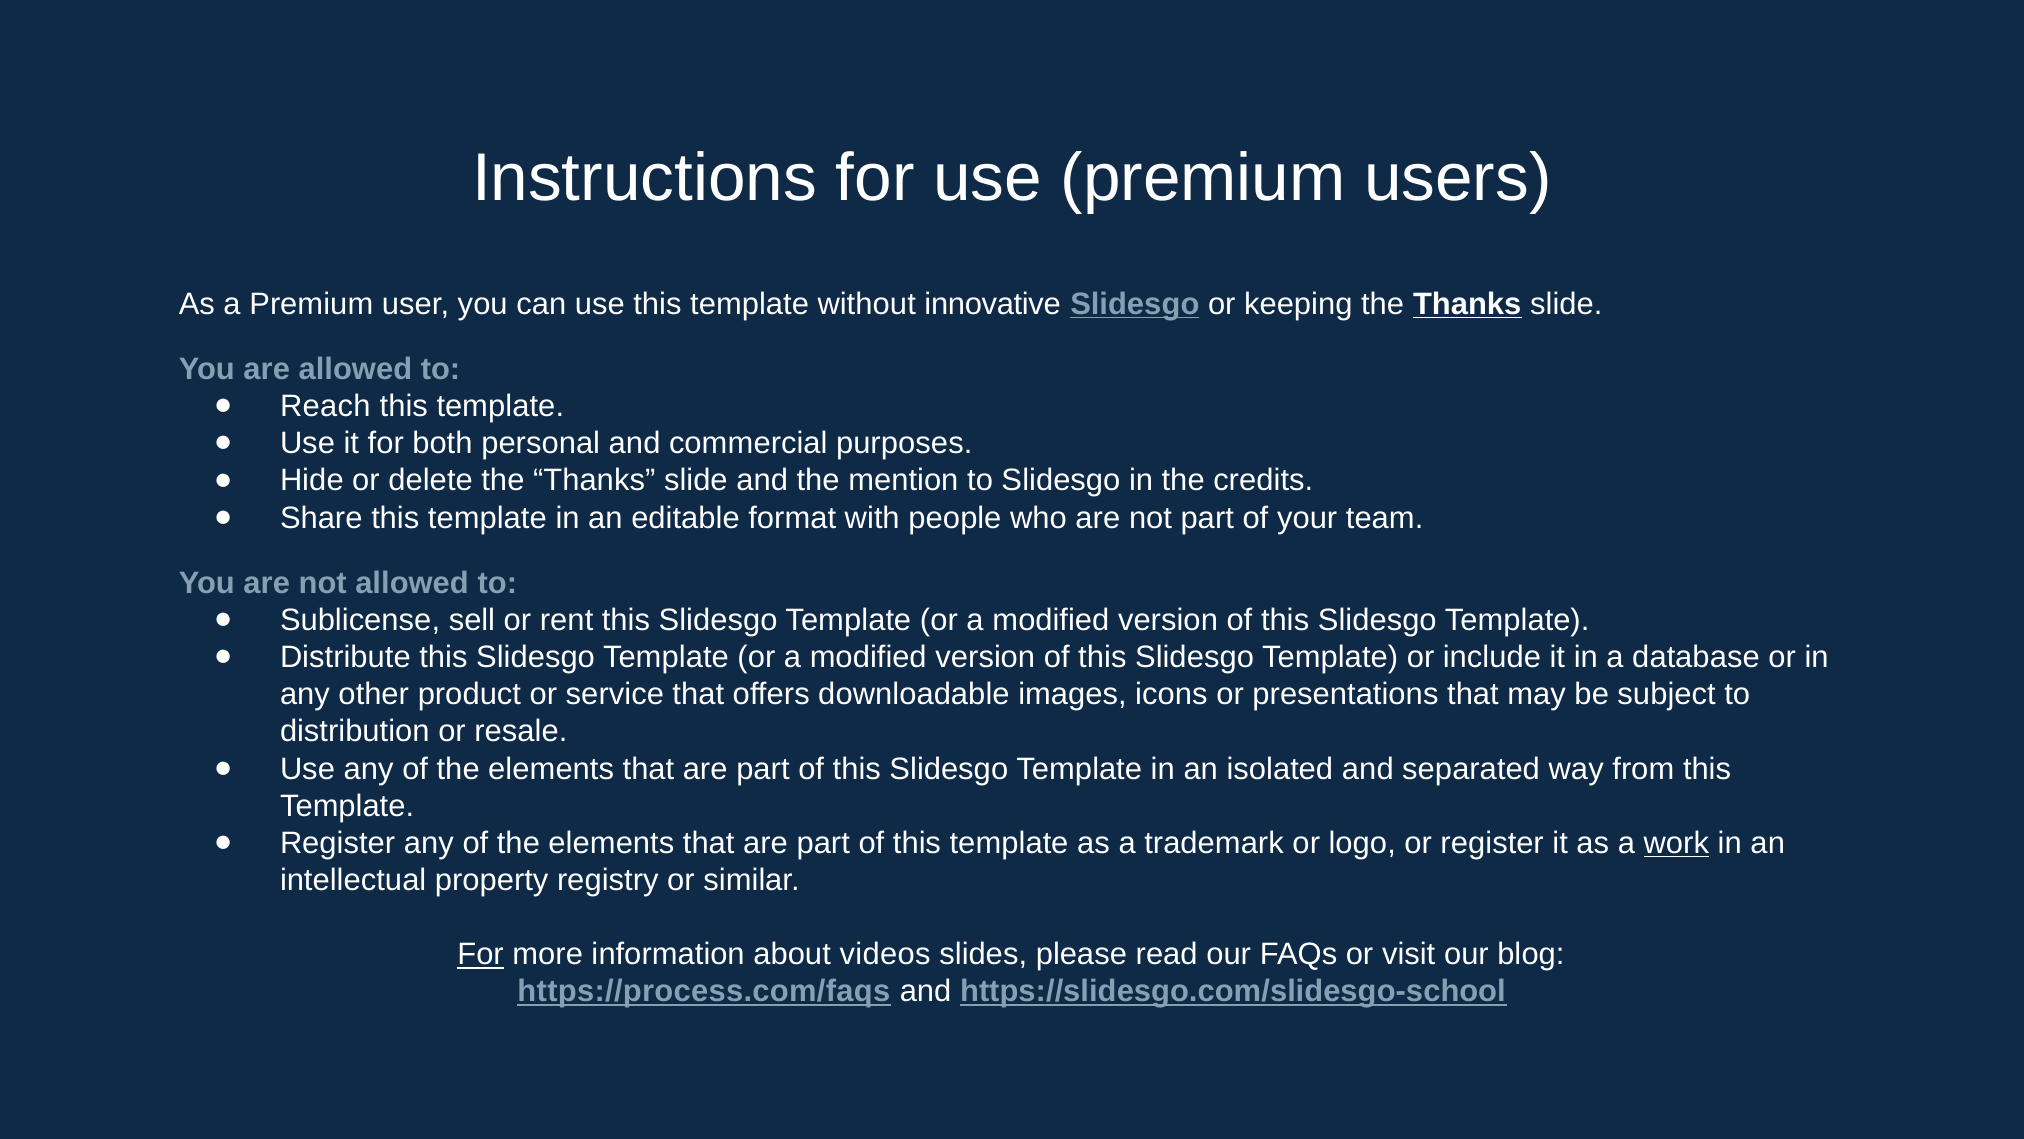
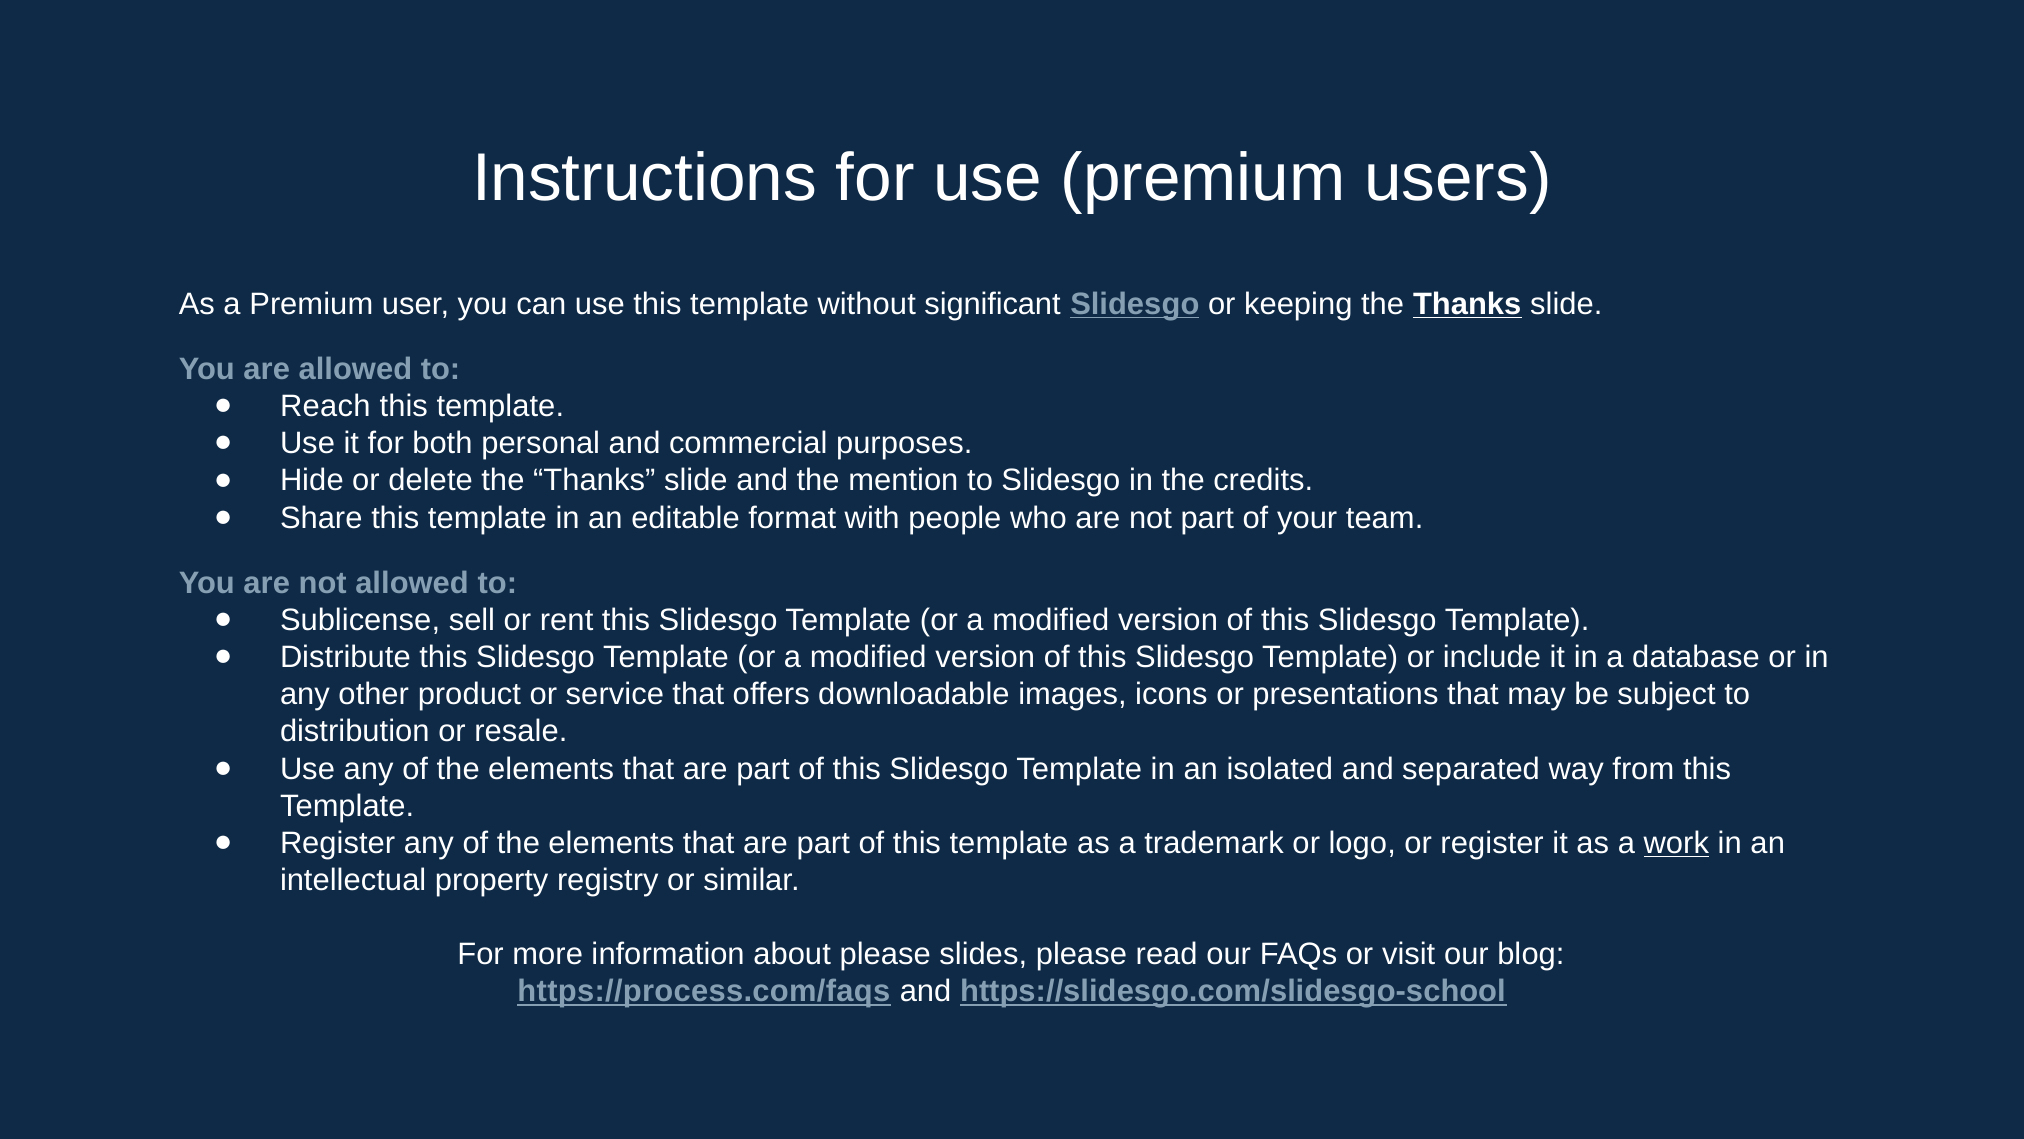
innovative: innovative -> significant
For at (481, 954) underline: present -> none
about videos: videos -> please
